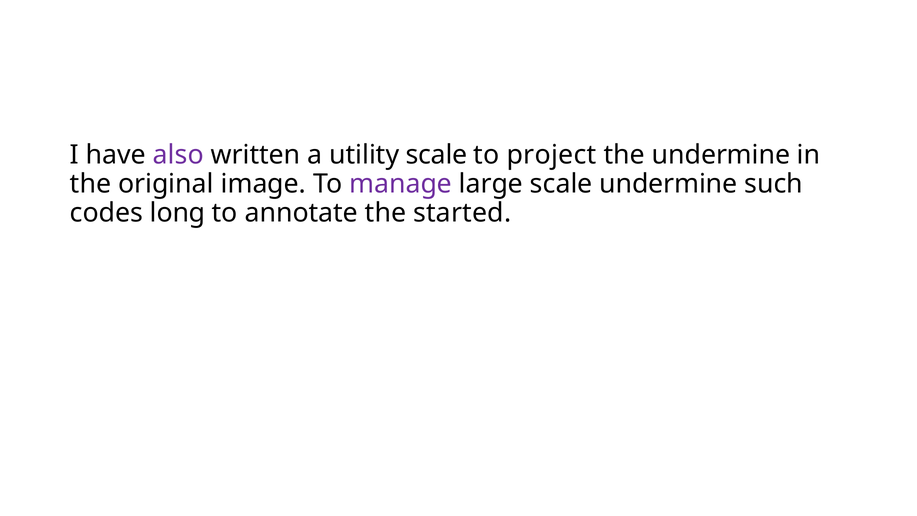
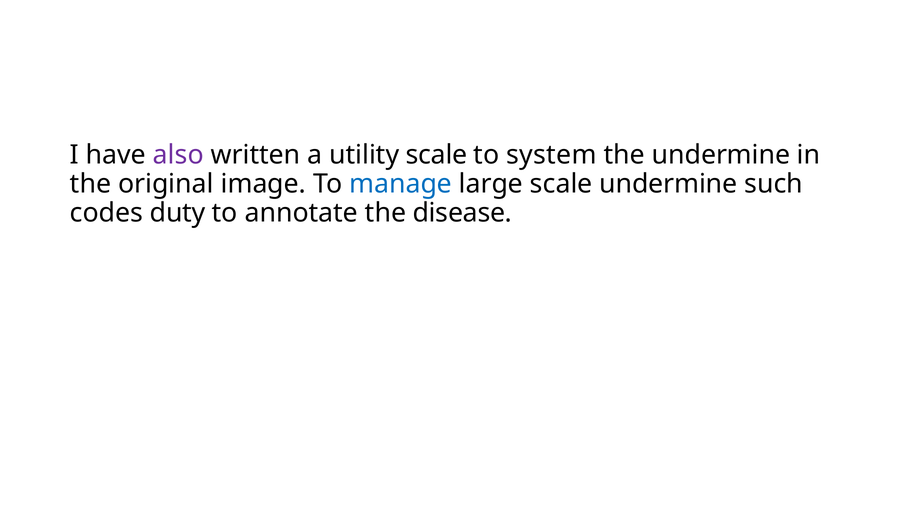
project: project -> system
manage colour: purple -> blue
long: long -> duty
started: started -> disease
